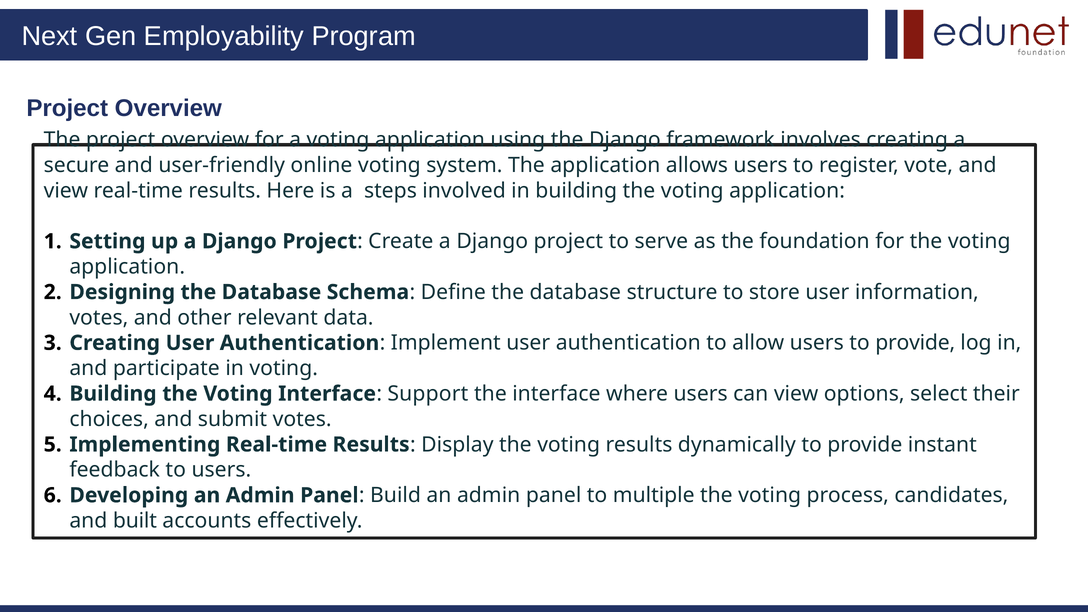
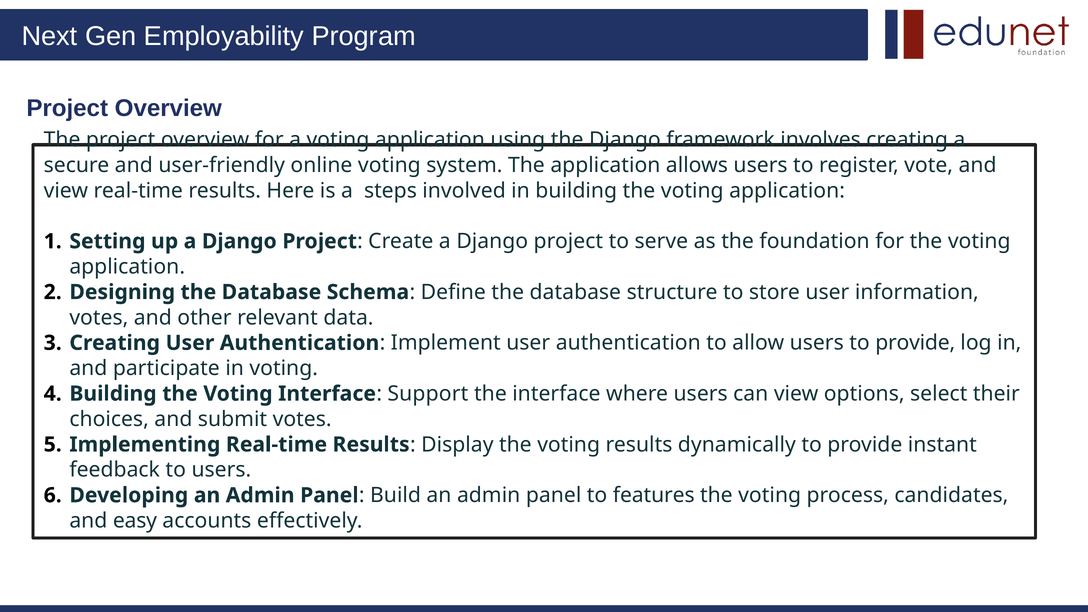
multiple: multiple -> features
built: built -> easy
